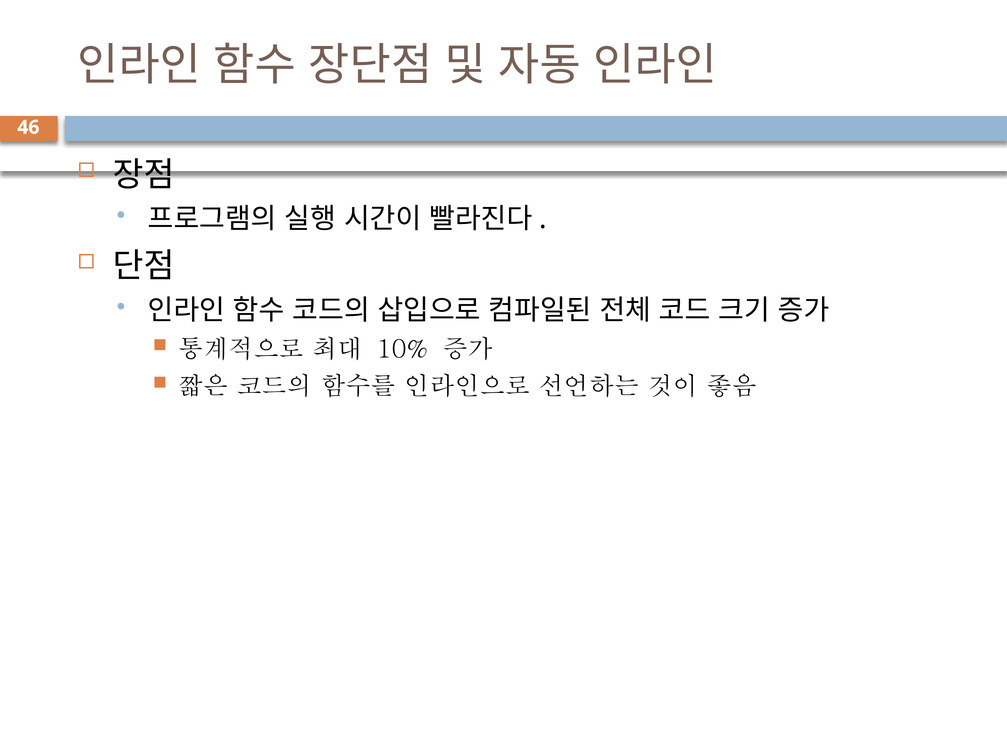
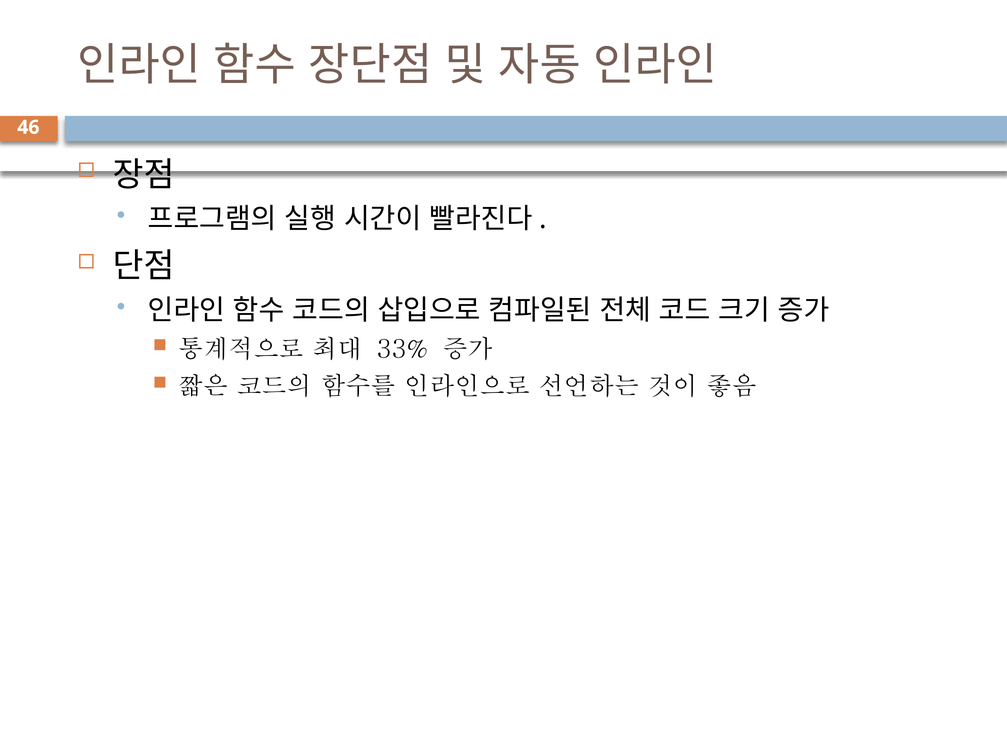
10%: 10% -> 33%
